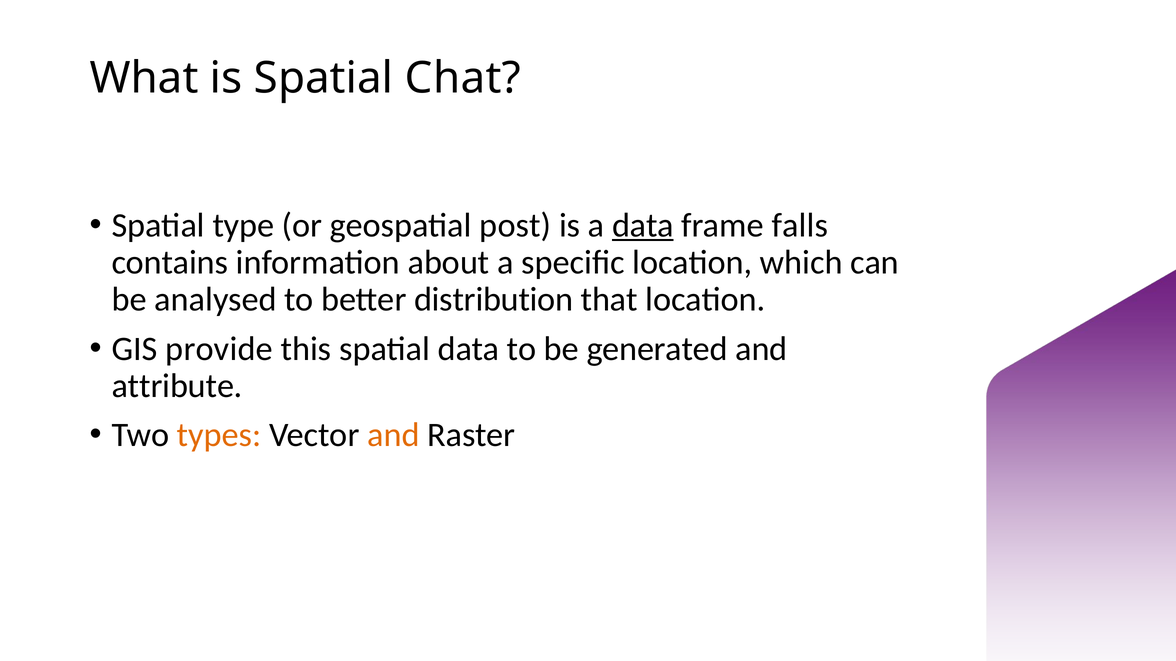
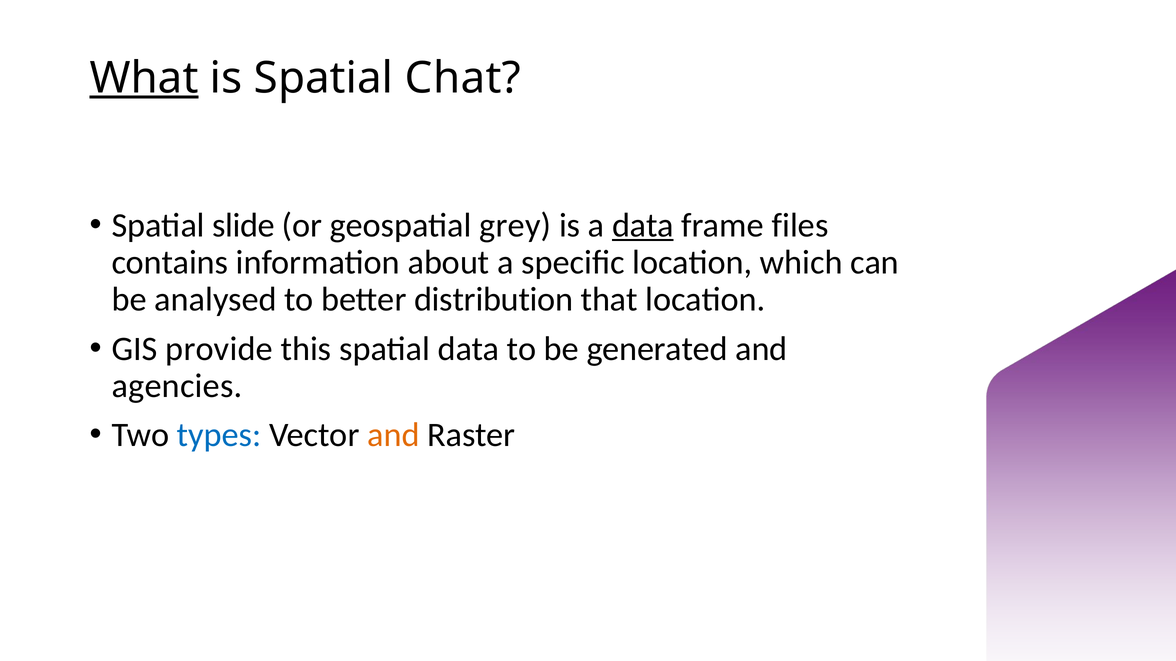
What underline: none -> present
type: type -> slide
post: post -> grey
falls: falls -> files
attribute: attribute -> agencies
types colour: orange -> blue
